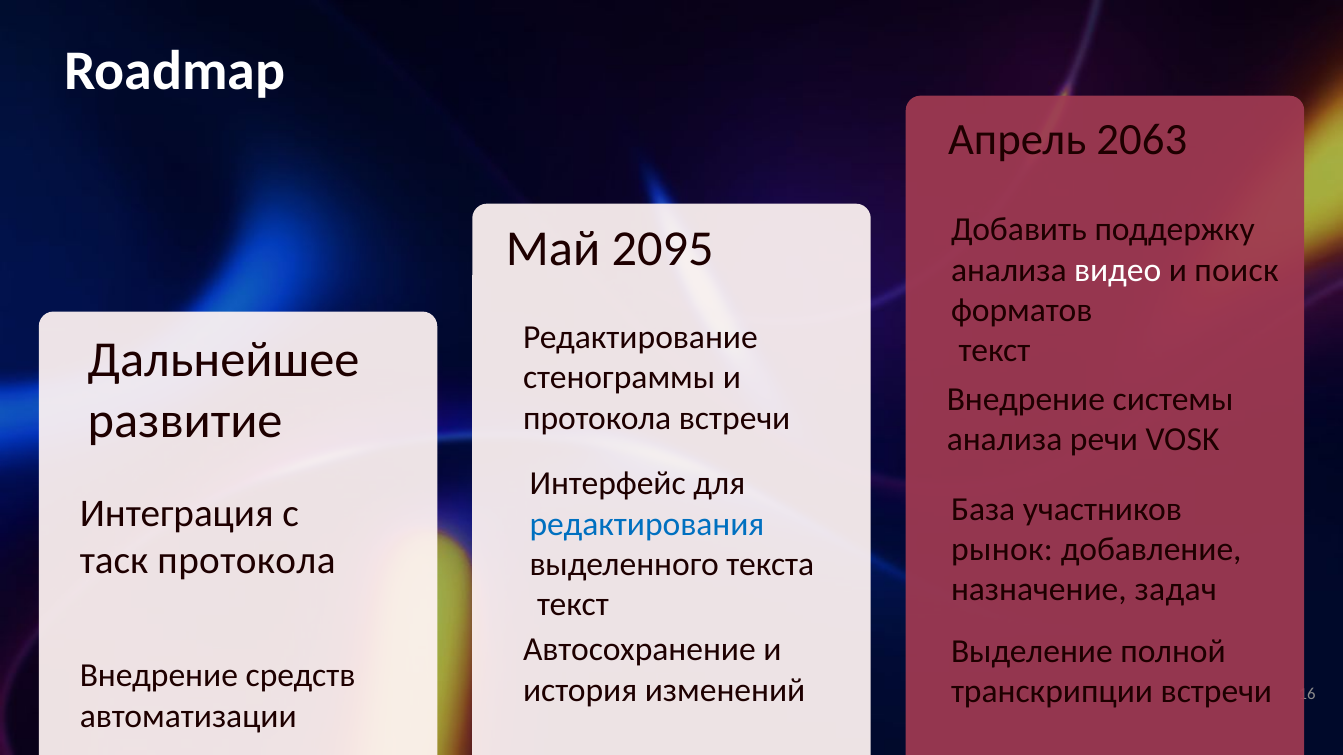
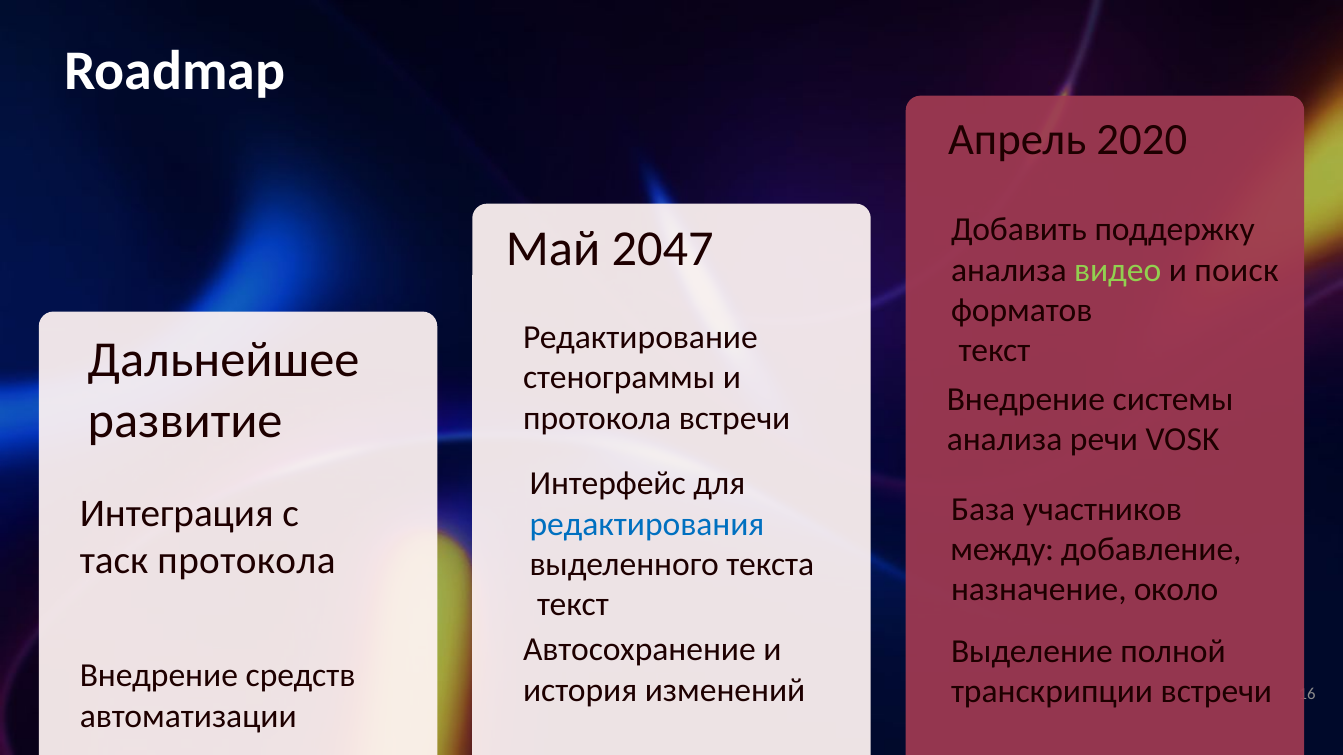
2063: 2063 -> 2020
2095: 2095 -> 2047
видео colour: white -> light green
рынок: рынок -> между
задач: задач -> около
